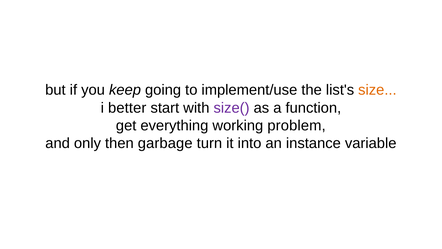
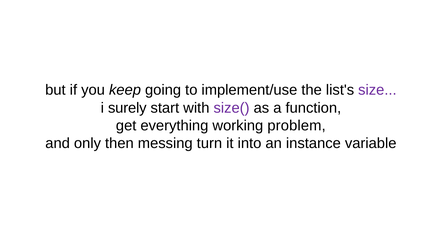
size colour: orange -> purple
better: better -> surely
garbage: garbage -> messing
